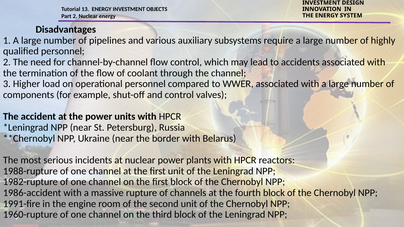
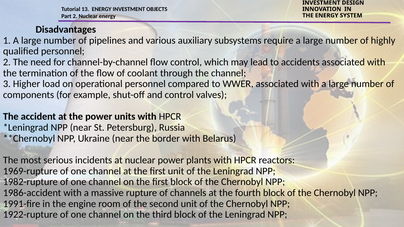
1988-rupture: 1988-rupture -> 1969-rupture
1960-rupture: 1960-rupture -> 1922-rupture
